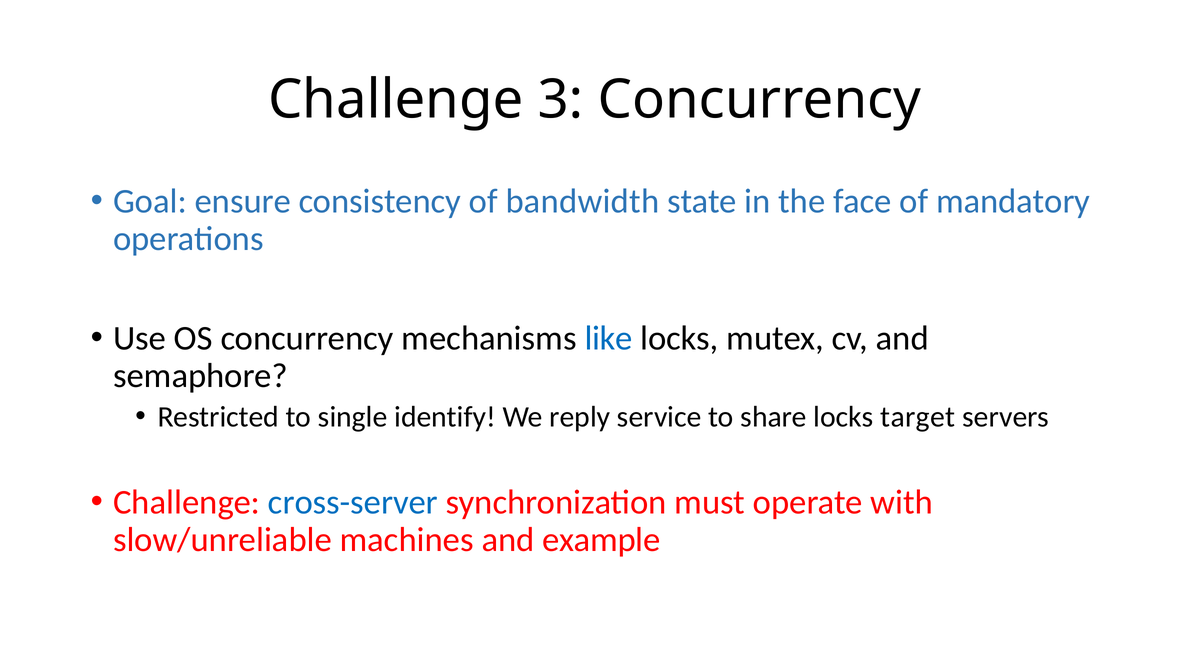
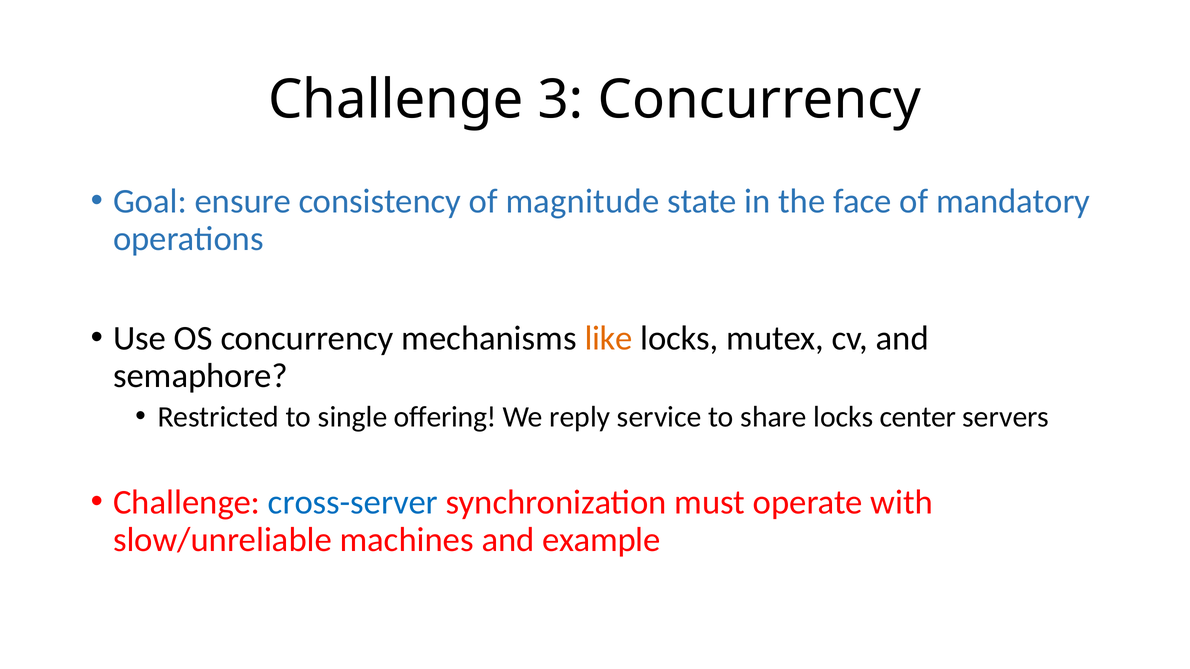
bandwidth: bandwidth -> magnitude
like colour: blue -> orange
identify: identify -> offering
target: target -> center
